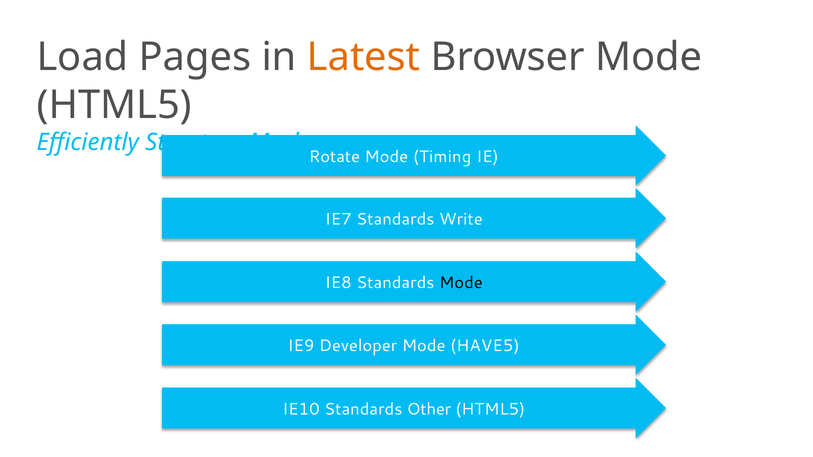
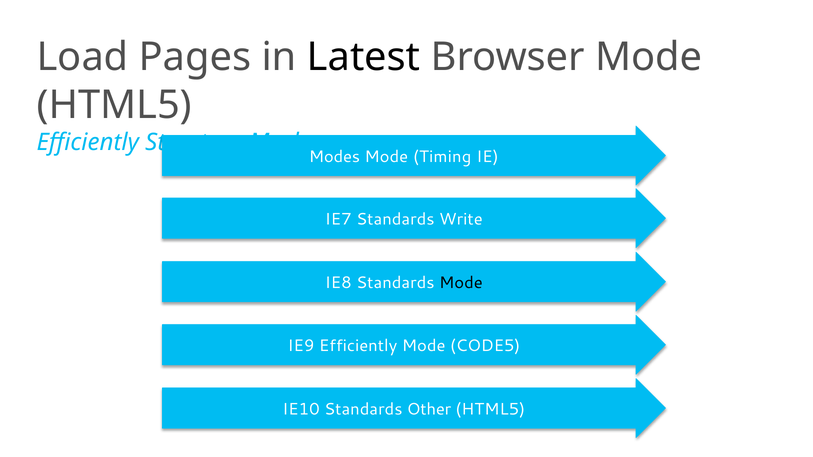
Latest colour: orange -> black
Rotate: Rotate -> Modes
IE9 Developer: Developer -> Efficiently
HAVE5: HAVE5 -> CODE5
